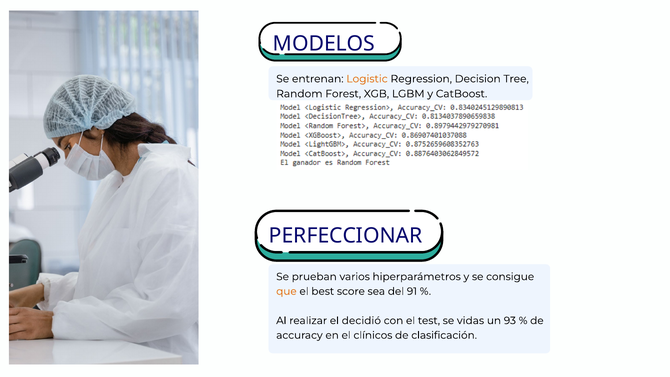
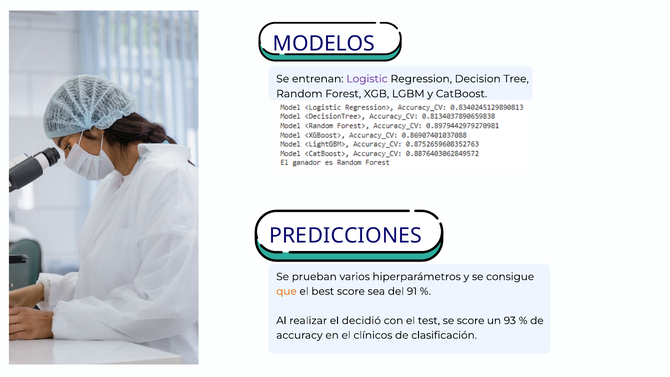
Logistic colour: orange -> purple
PERFECCIONAR: PERFECCIONAR -> PREDICCIONES
se vidas: vidas -> score
